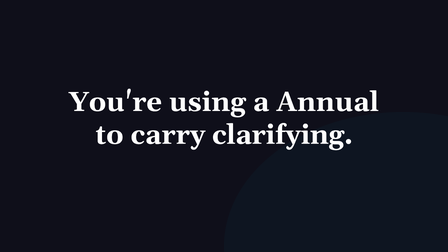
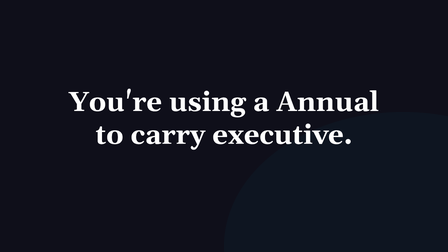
clarifying: clarifying -> executive
